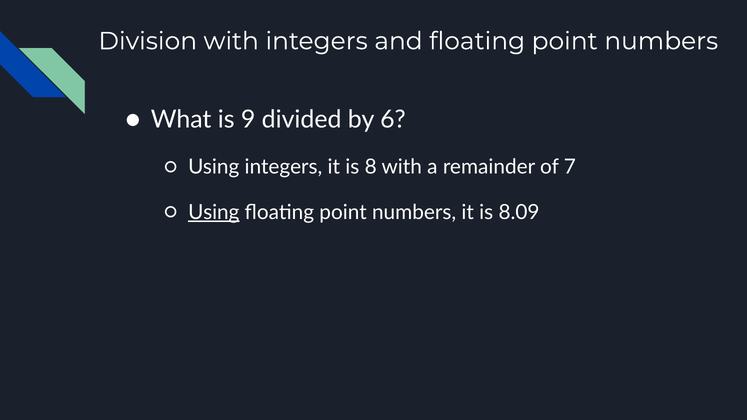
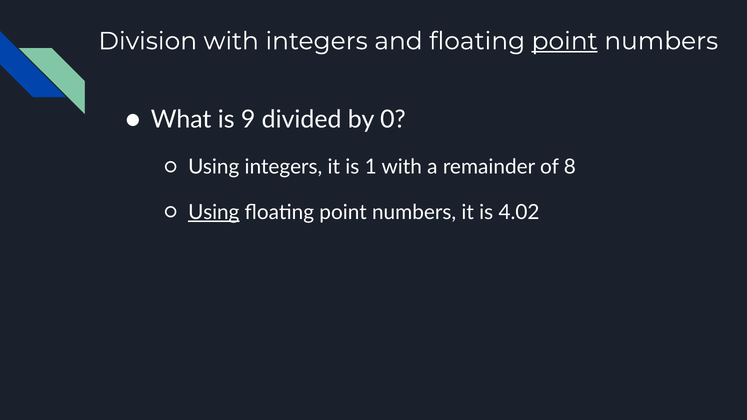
point at (565, 41) underline: none -> present
6: 6 -> 0
8: 8 -> 1
7: 7 -> 8
8.09: 8.09 -> 4.02
